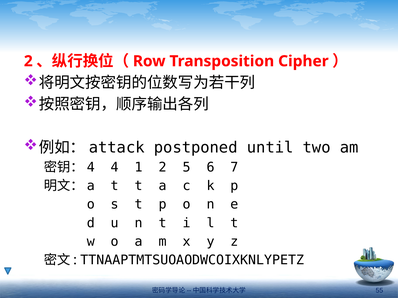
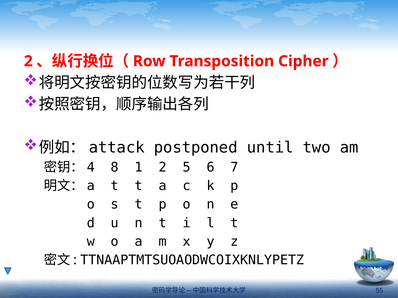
4: 4 -> 8
